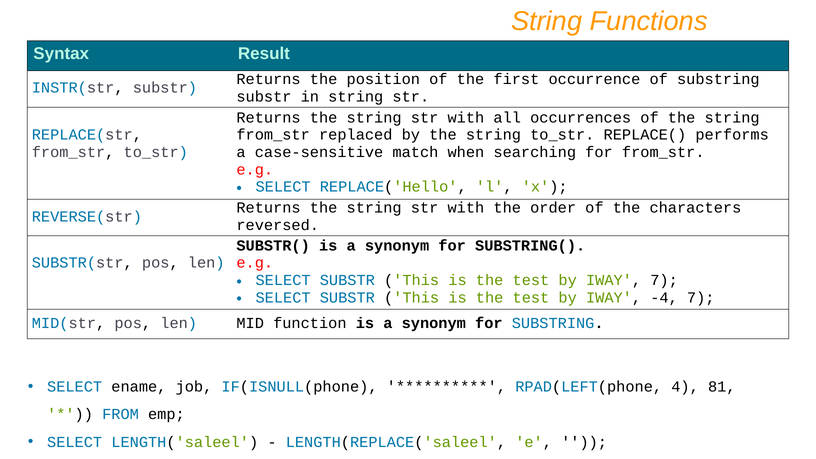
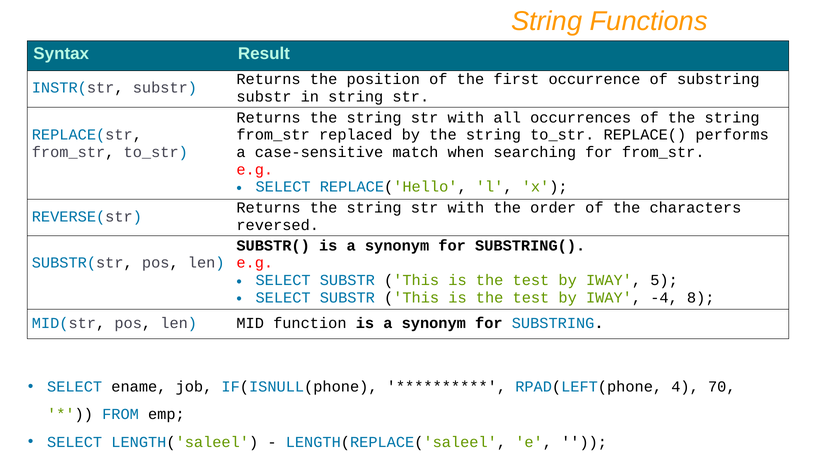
IWAY 7: 7 -> 5
-4 7: 7 -> 8
81: 81 -> 70
